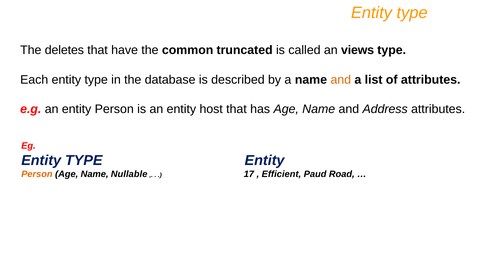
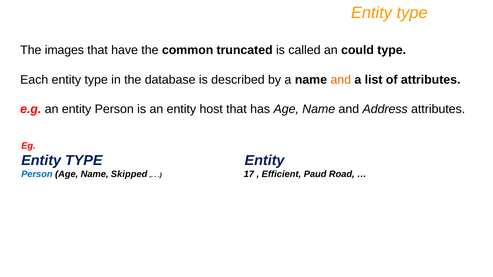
deletes: deletes -> images
views: views -> could
Person at (37, 174) colour: orange -> blue
Nullable: Nullable -> Skipped
